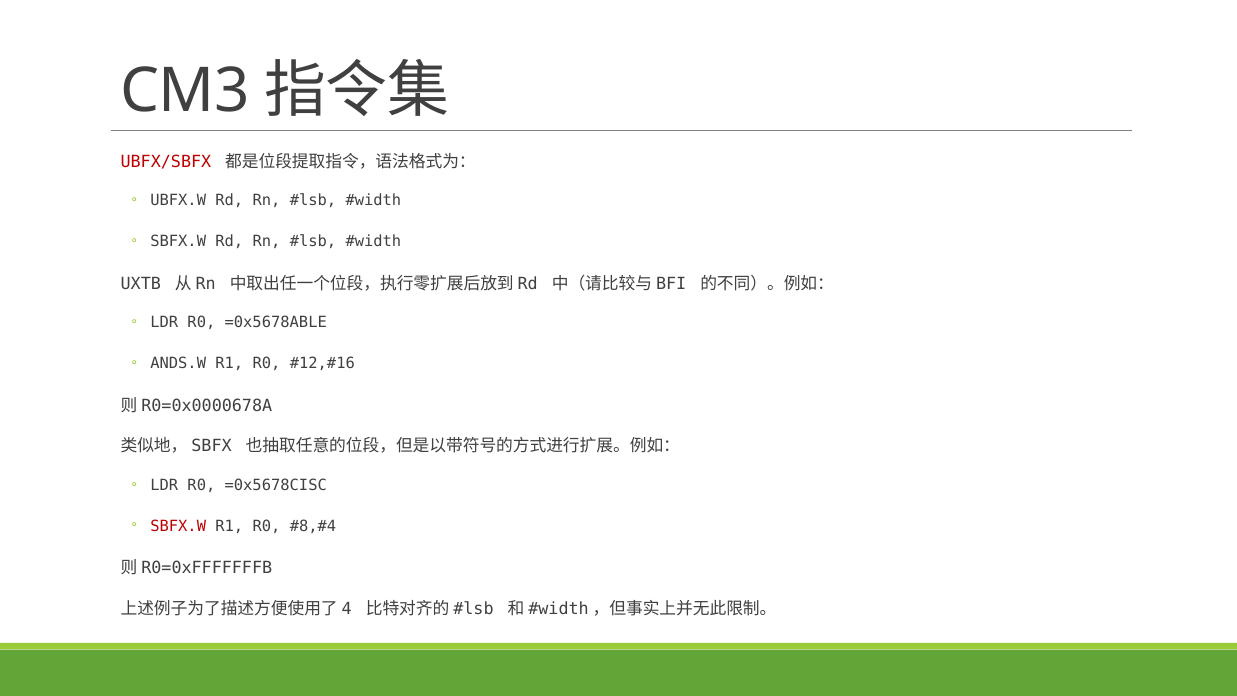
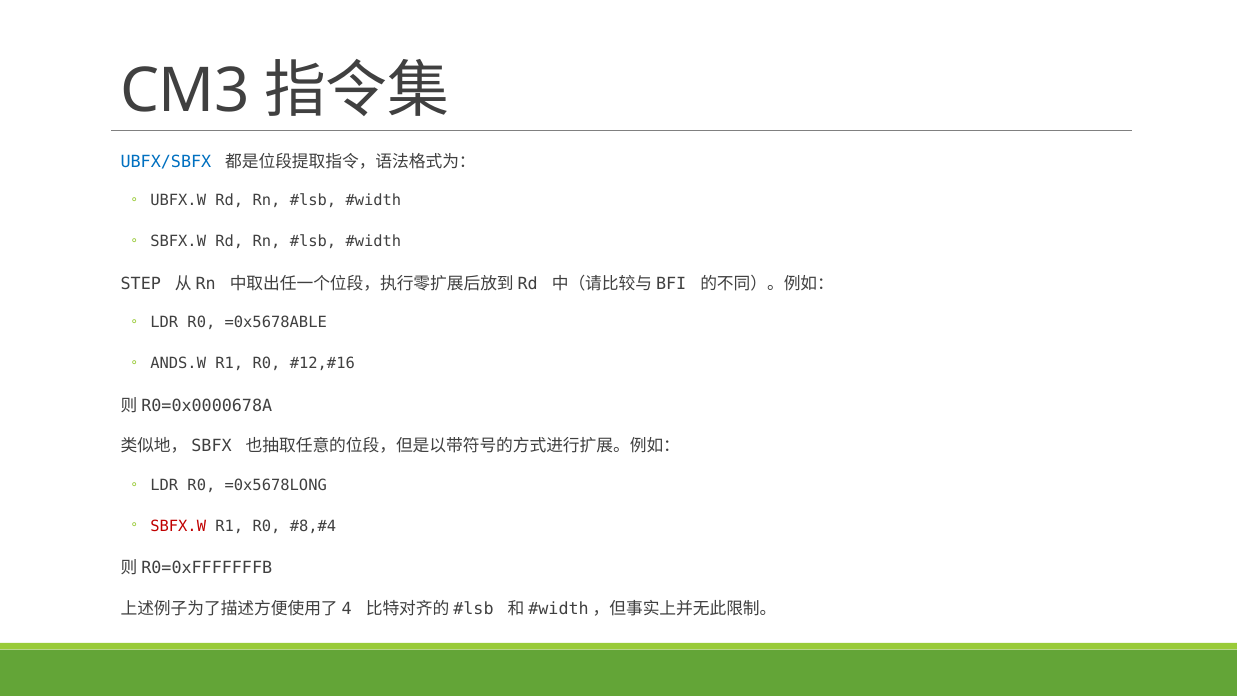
UBFX/SBFX colour: red -> blue
UXTB: UXTB -> STEP
=0x5678CISC: =0x5678CISC -> =0x5678LONG
